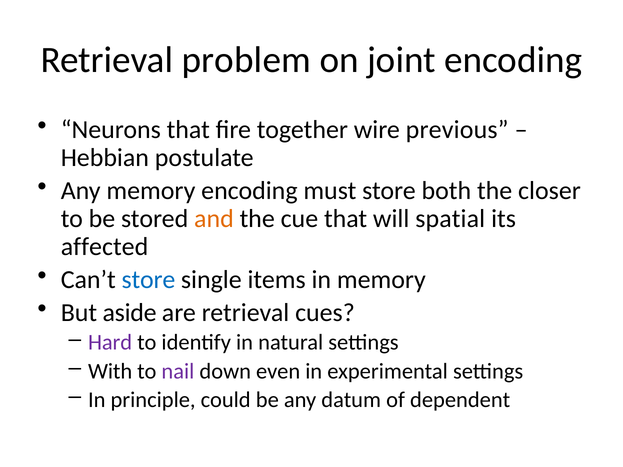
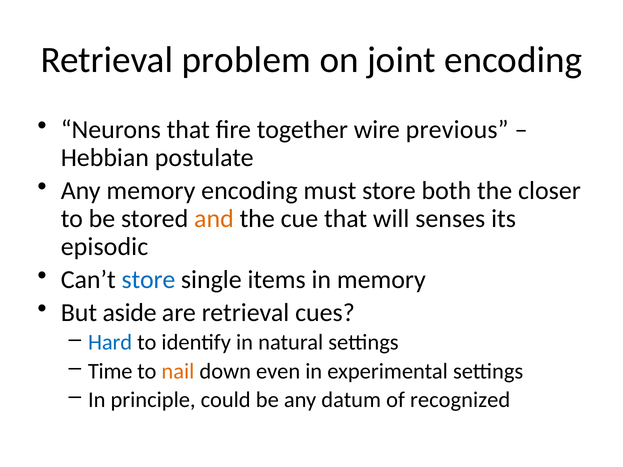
spatial: spatial -> senses
affected: affected -> episodic
Hard colour: purple -> blue
With: With -> Time
nail colour: purple -> orange
dependent: dependent -> recognized
